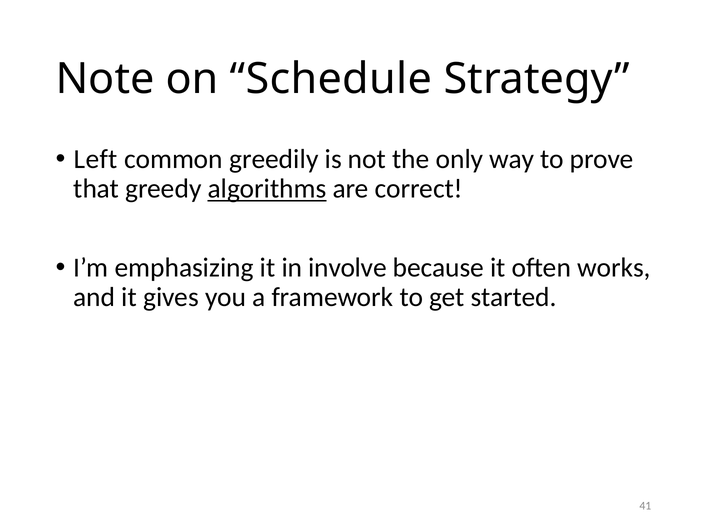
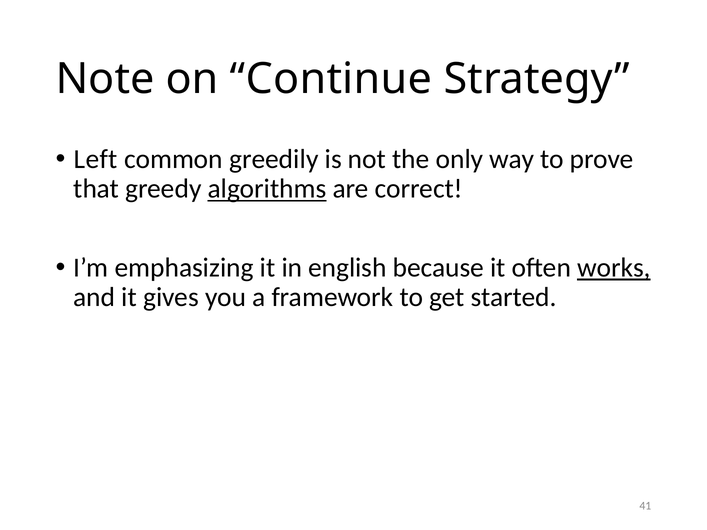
Schedule: Schedule -> Continue
involve: involve -> english
works underline: none -> present
